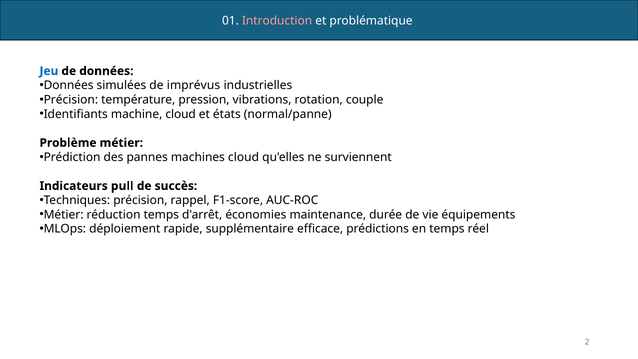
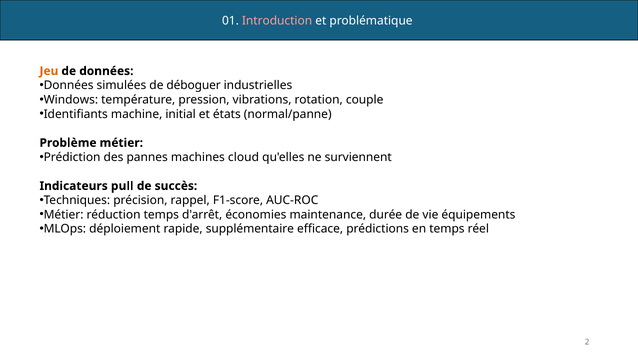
Jeu colour: blue -> orange
imprévus: imprévus -> déboguer
Précision at (71, 100): Précision -> Windows
machine cloud: cloud -> initial
